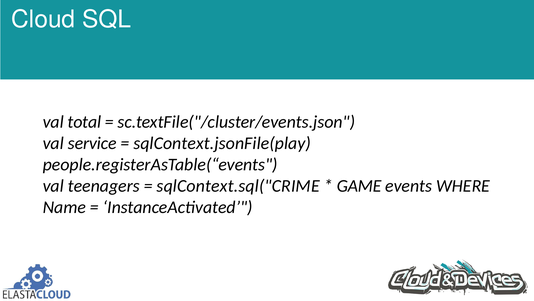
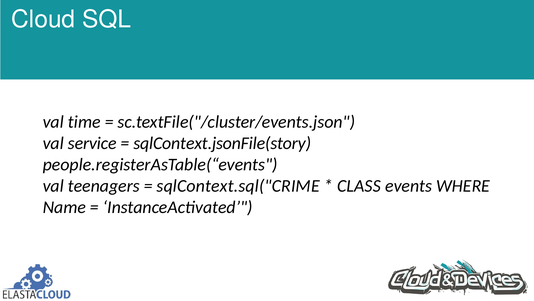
total: total -> time
sqlContext.jsonFile(play: sqlContext.jsonFile(play -> sqlContext.jsonFile(story
GAME: GAME -> CLASS
